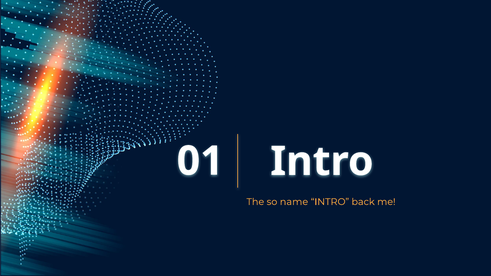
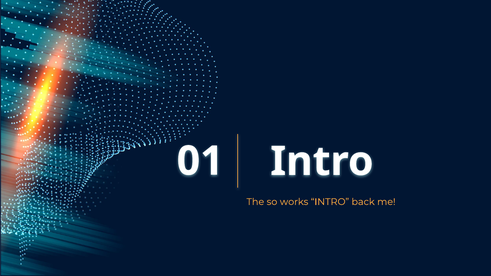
name: name -> works
